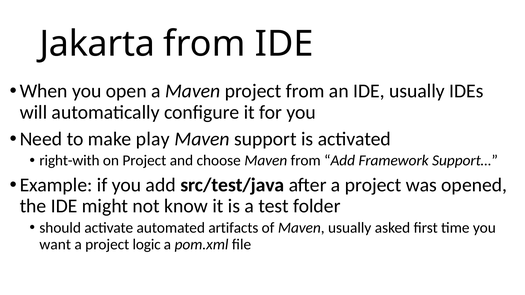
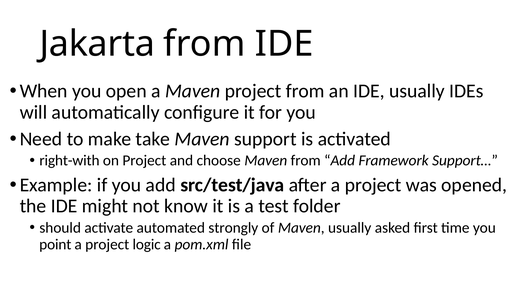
play: play -> take
artifacts: artifacts -> strongly
want: want -> point
